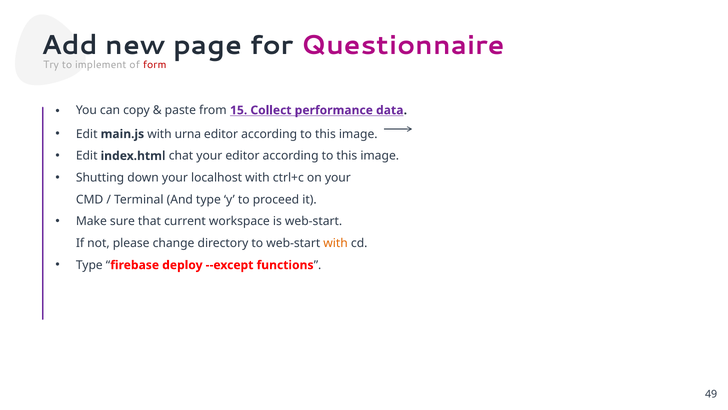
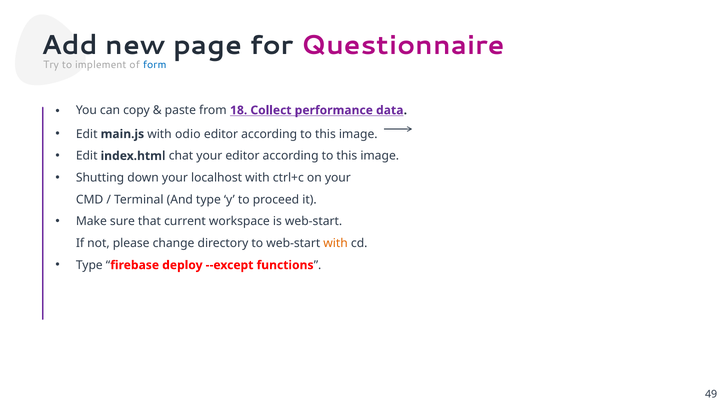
form colour: red -> blue
15: 15 -> 18
urna: urna -> odio
